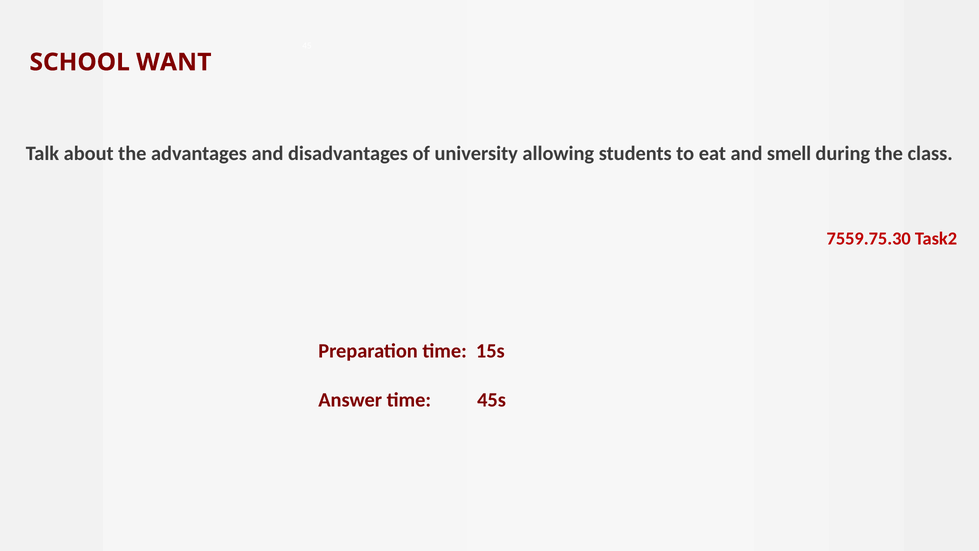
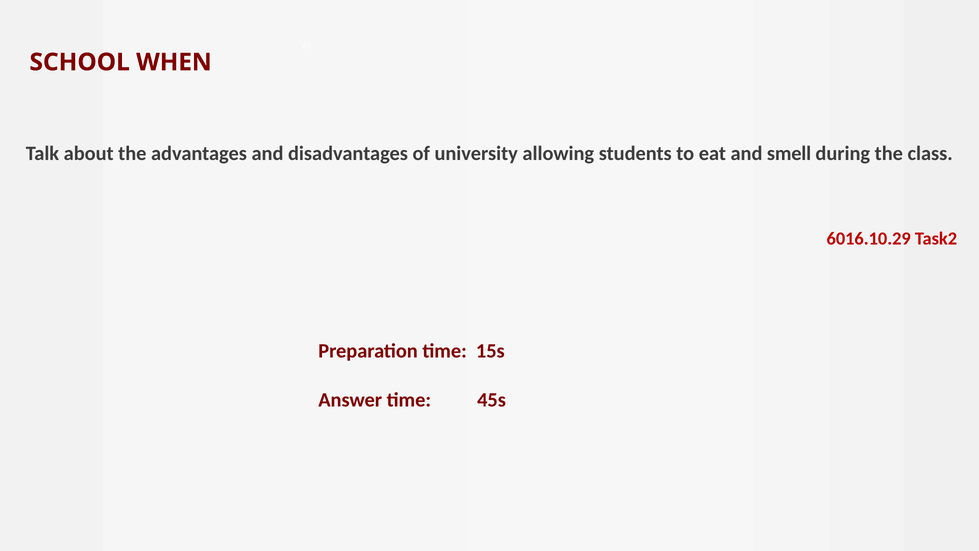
WANT: WANT -> WHEN
7559.75.30: 7559.75.30 -> 6016.10.29
